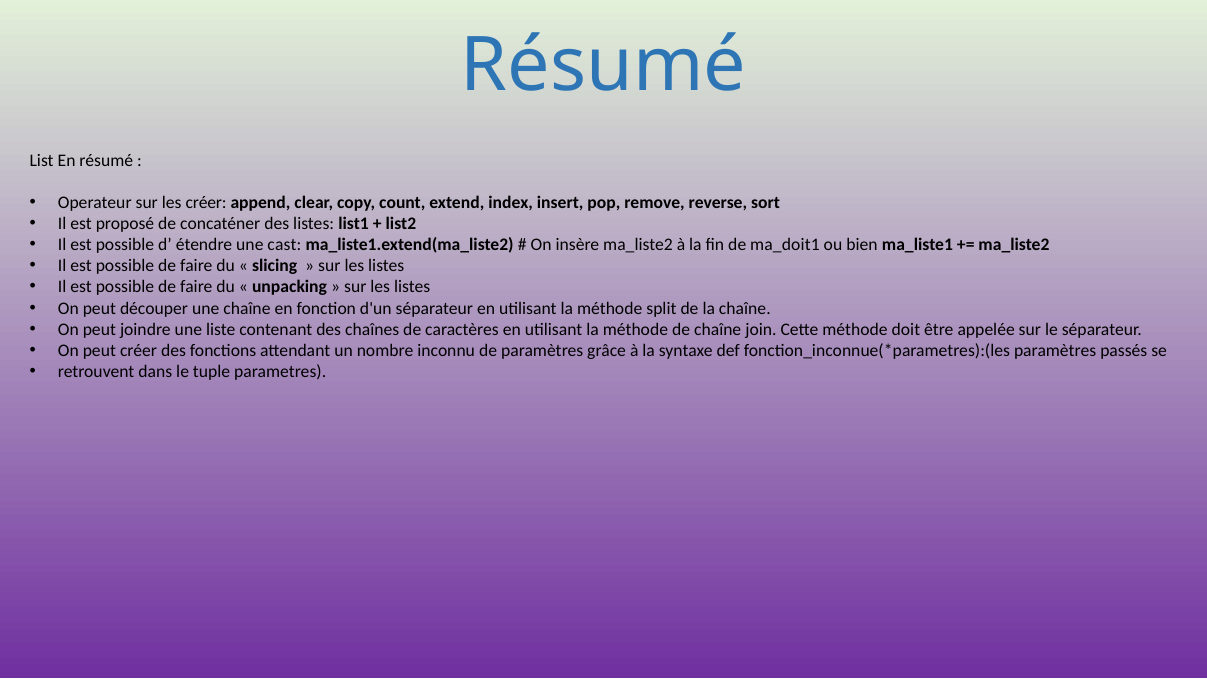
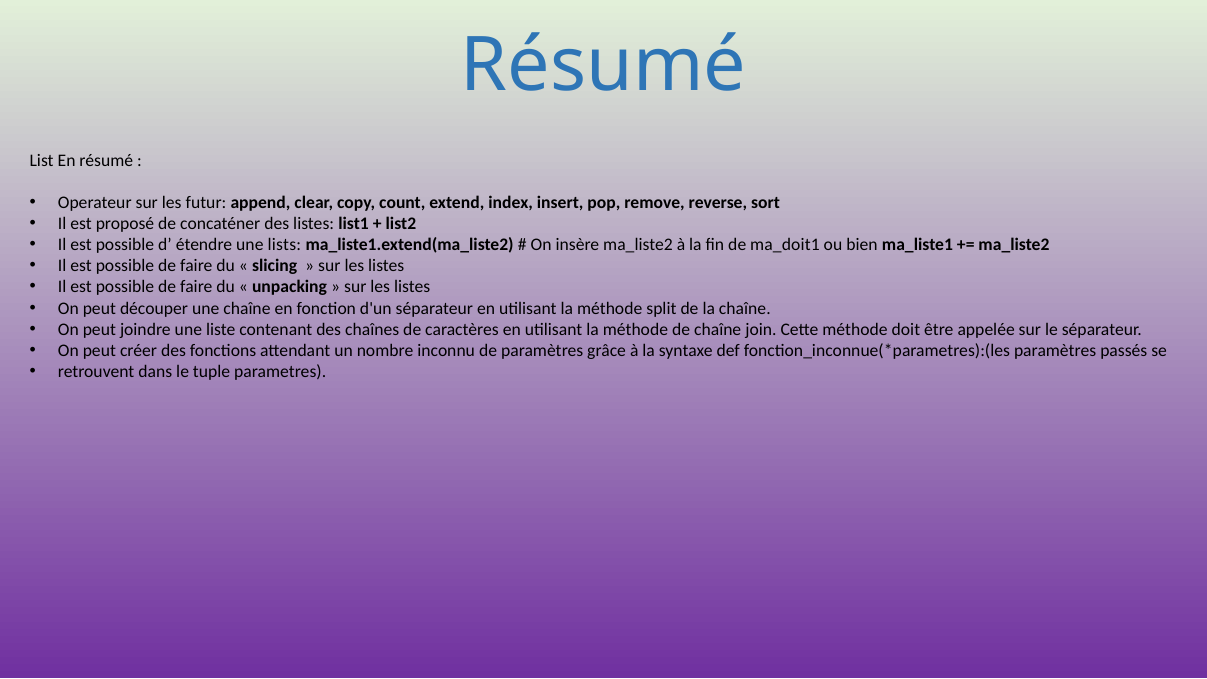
les créer: créer -> futur
cast: cast -> lists
